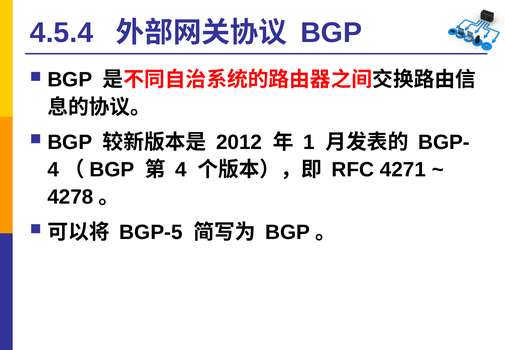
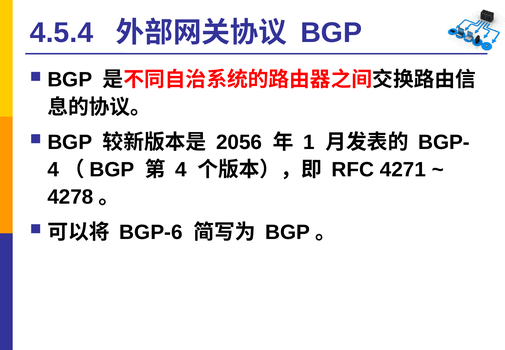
2012: 2012 -> 2056
BGP-5: BGP-5 -> BGP-6
